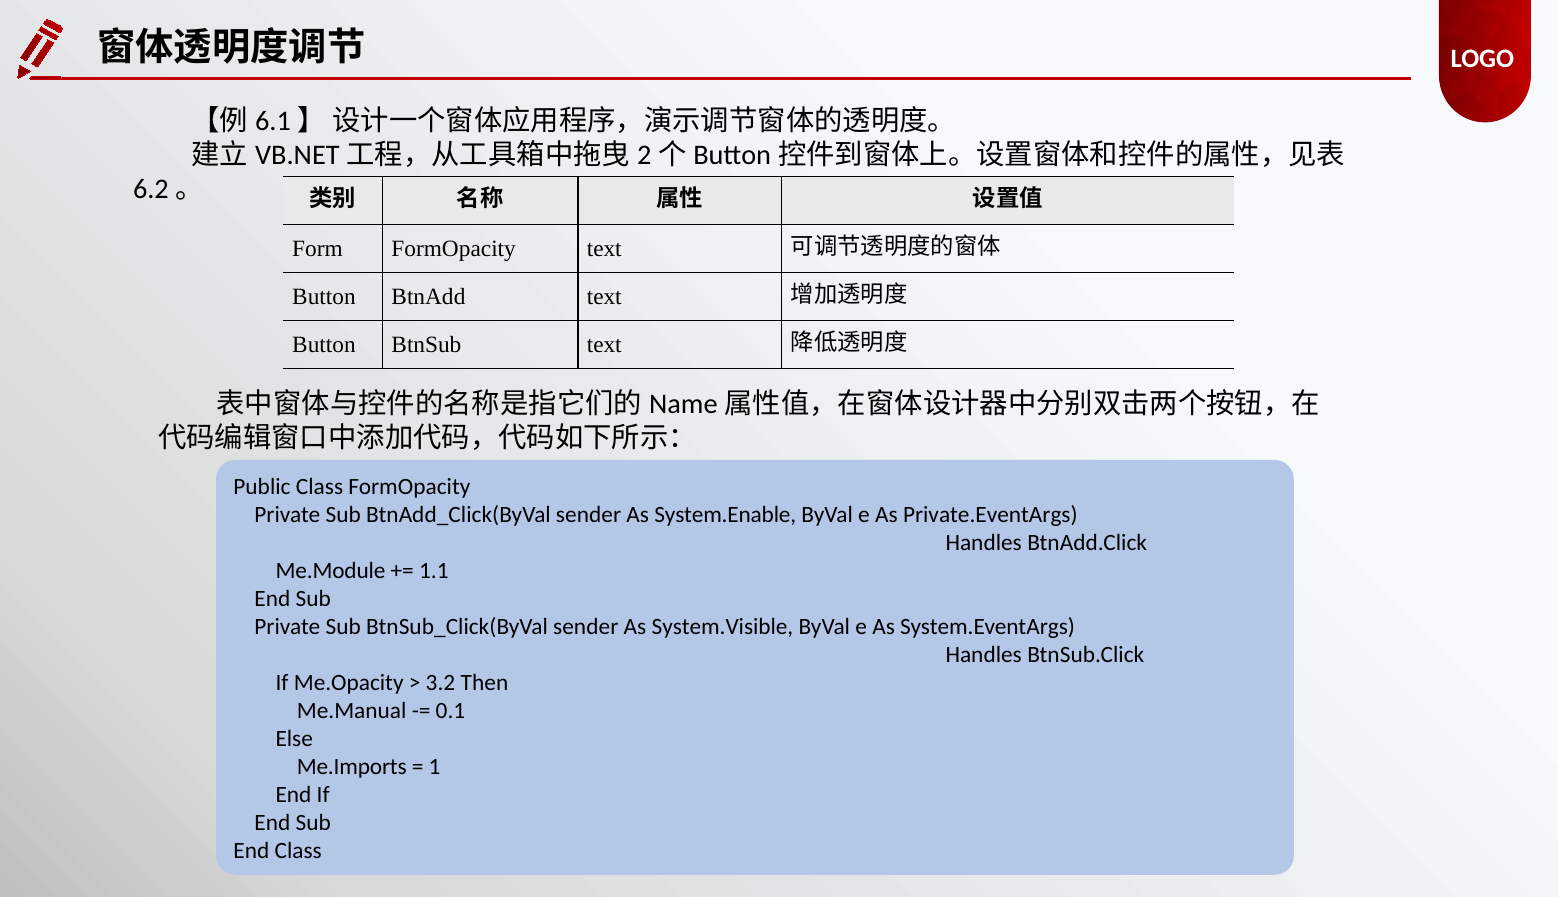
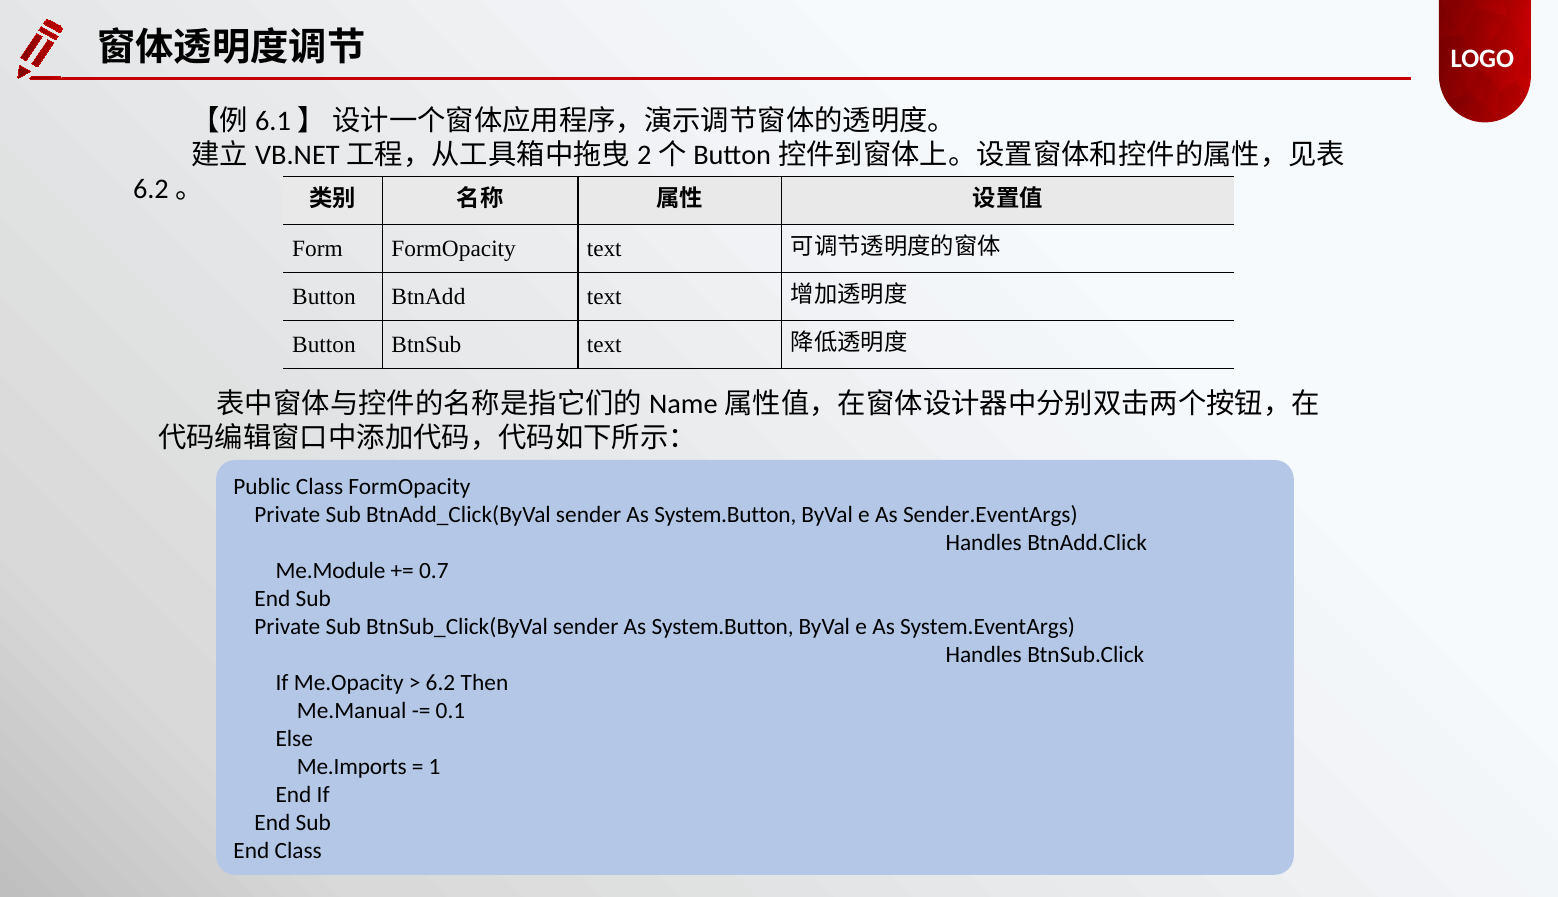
BtnAdd_Click(ByVal sender As System.Enable: System.Enable -> System.Button
Private.EventArgs: Private.EventArgs -> Sender.EventArgs
1.1: 1.1 -> 0.7
BtnSub_Click(ByVal sender As System.Visible: System.Visible -> System.Button
3.2: 3.2 -> 6.2
